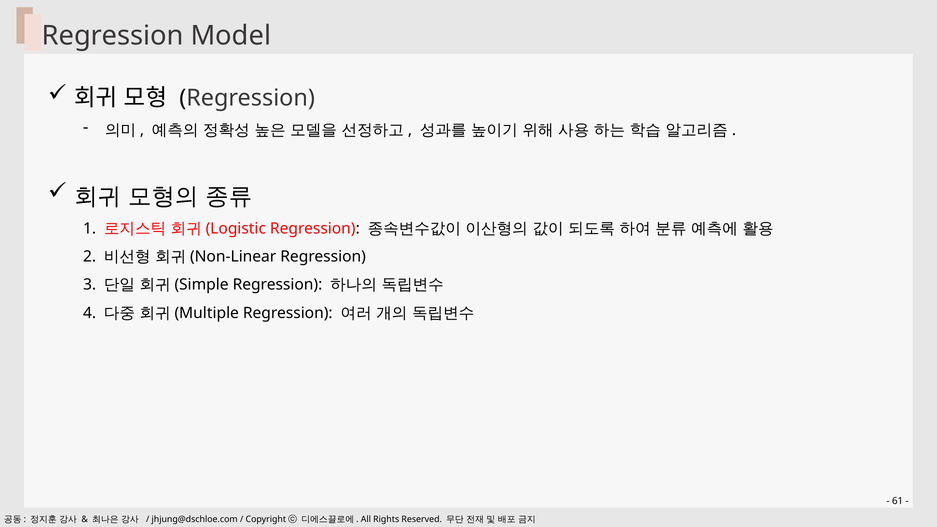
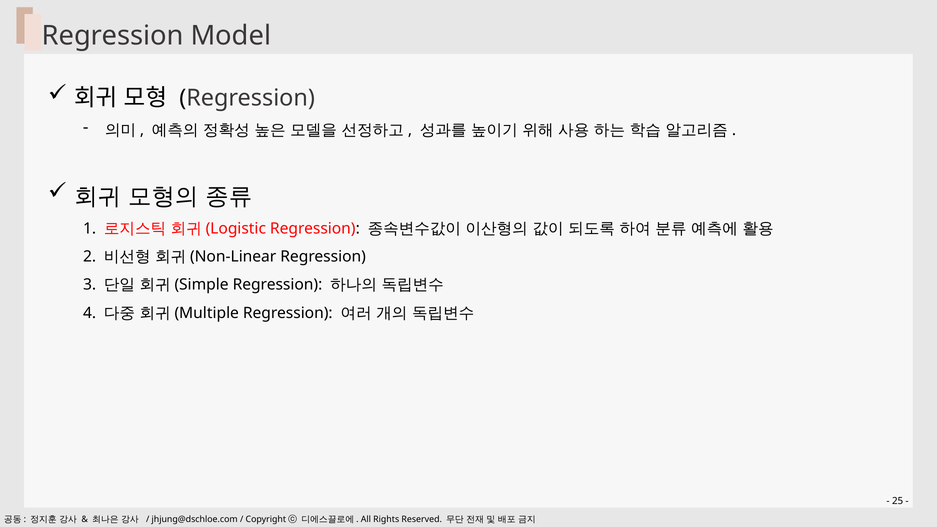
61: 61 -> 25
